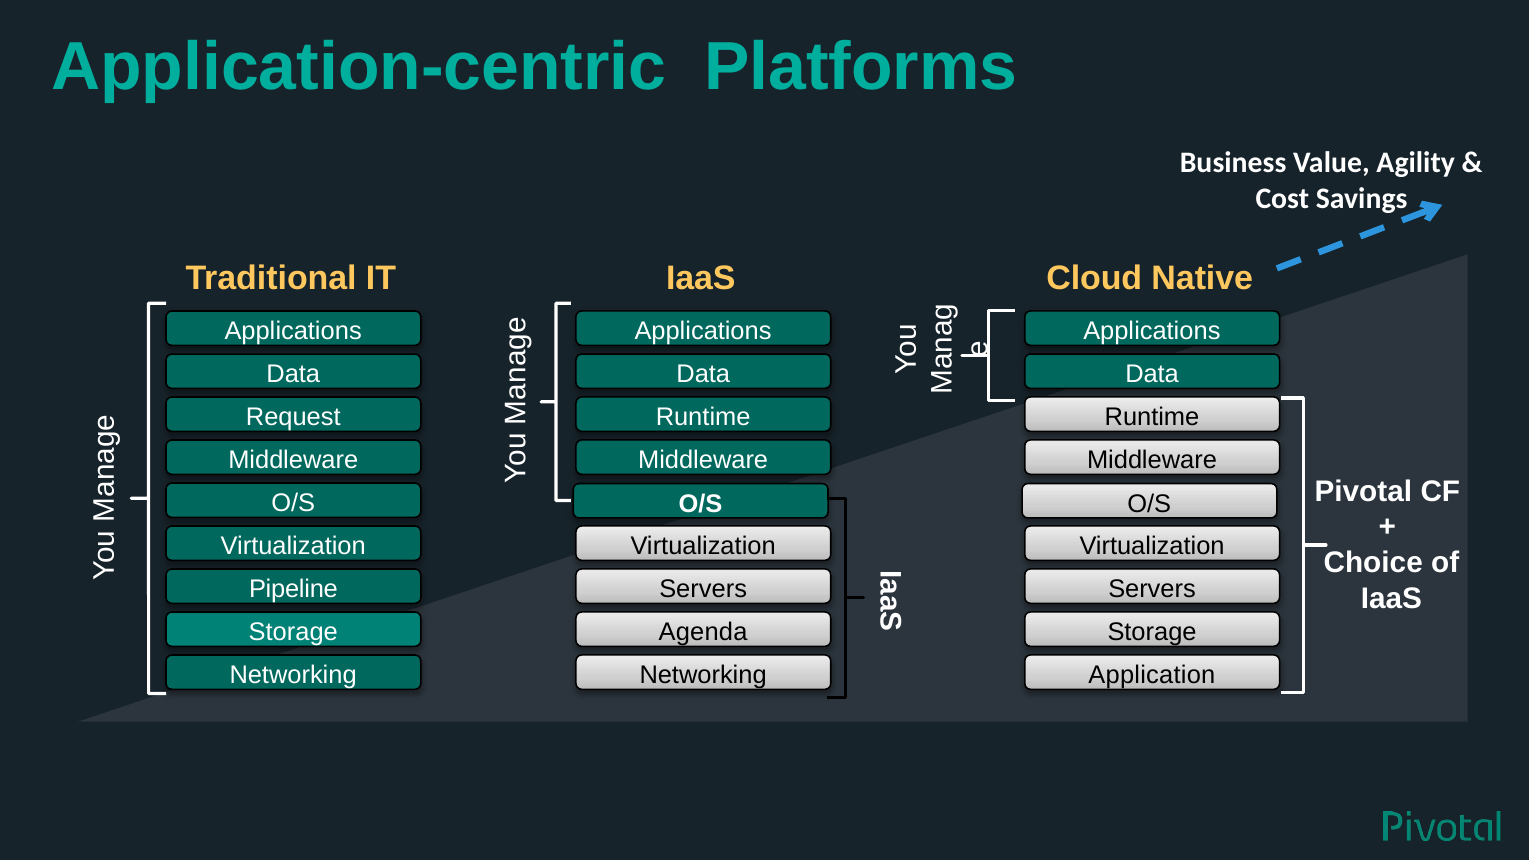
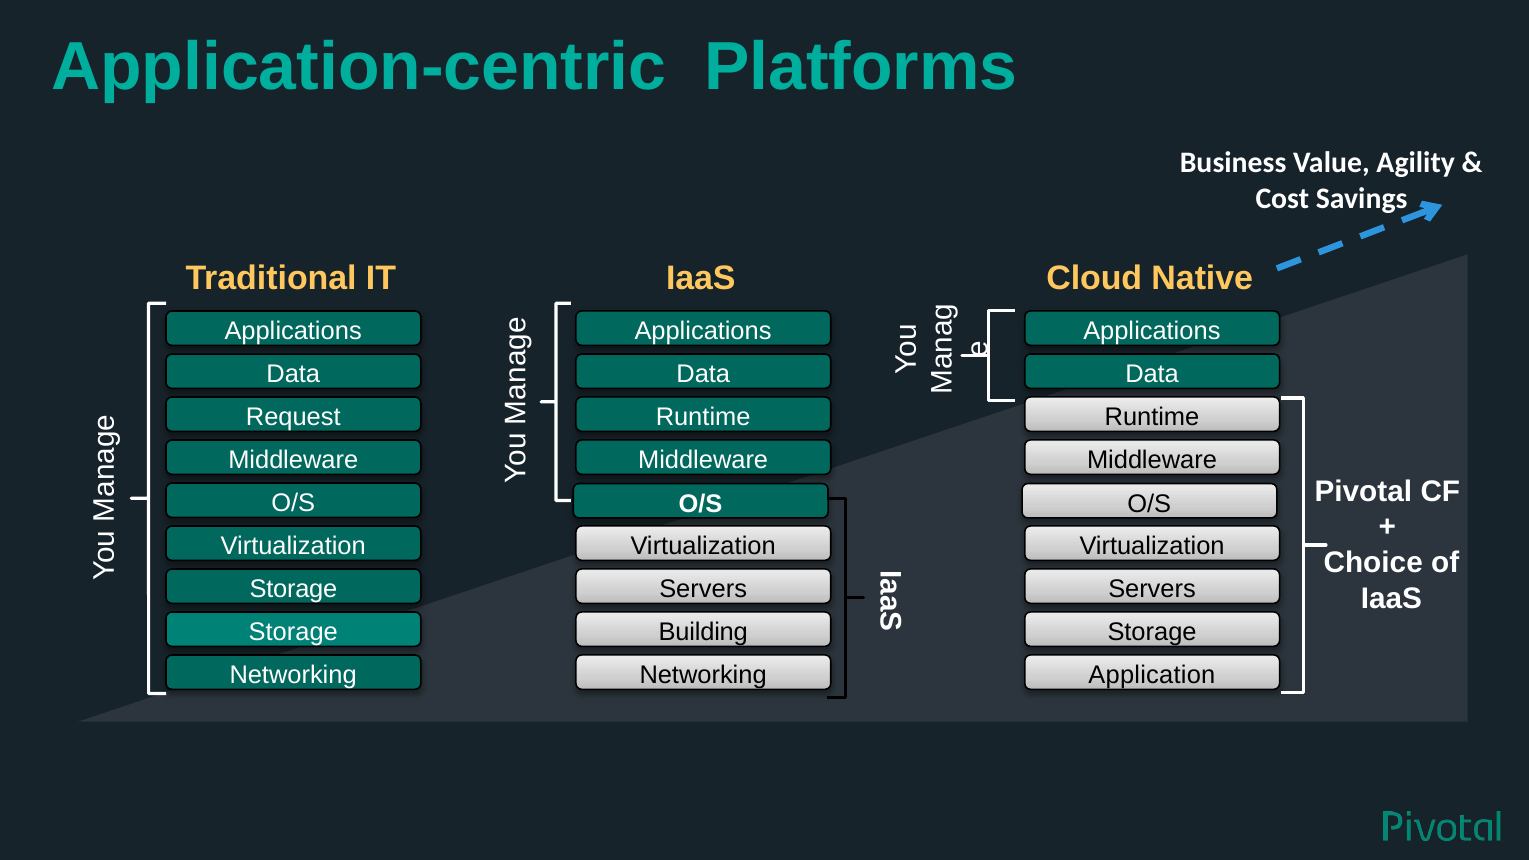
Pipeline at (293, 589): Pipeline -> Storage
Agenda: Agenda -> Building
